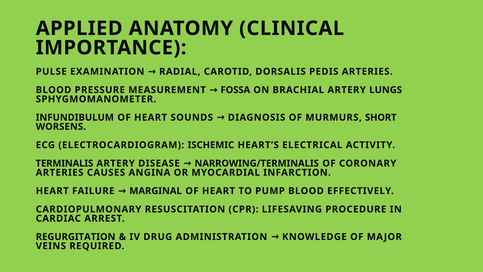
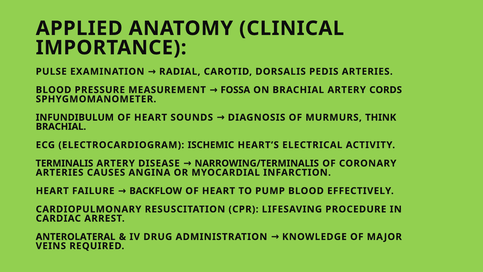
LUNGS: LUNGS -> CORDS
SHORT: SHORT -> THINK
WORSENS at (61, 126): WORSENS -> BRACHIAL
MARGINAL: MARGINAL -> BACKFLOW
REGURGITATION: REGURGITATION -> ANTEROLATERAL
